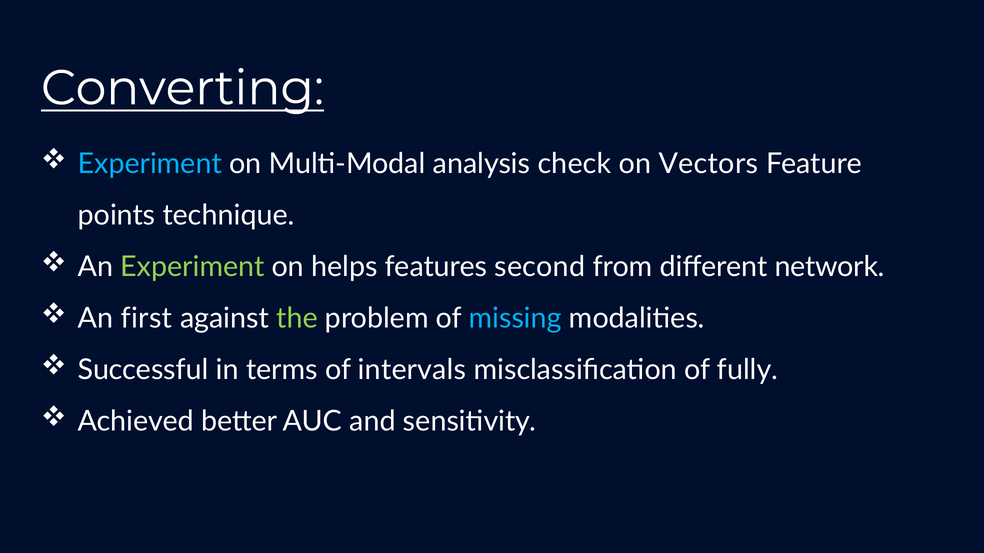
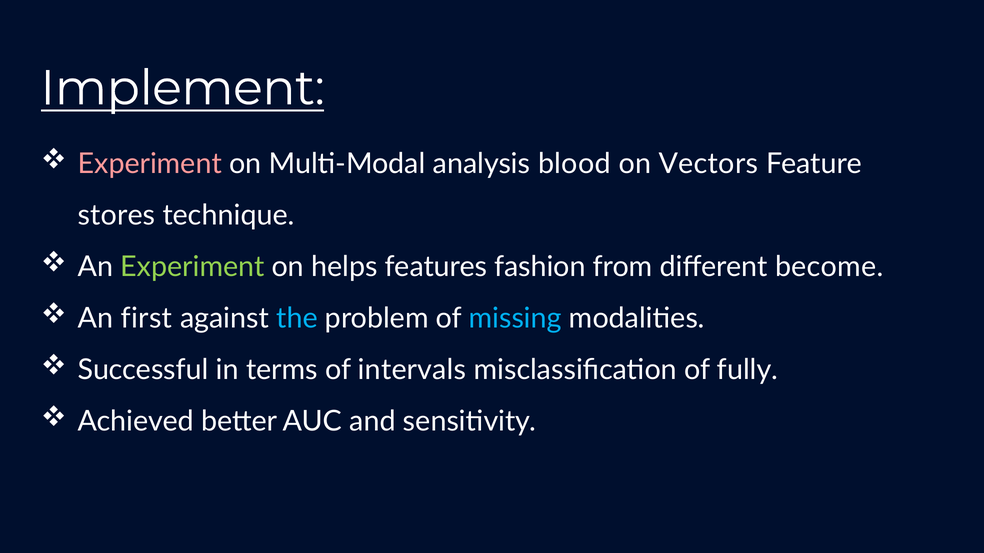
Converting: Converting -> Implement
Experiment at (150, 164) colour: light blue -> pink
check: check -> blood
points: points -> stores
second: second -> fashion
network: network -> become
the colour: light green -> light blue
